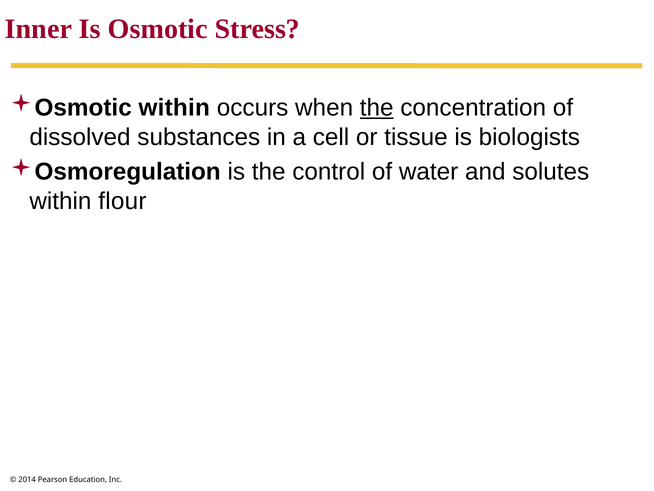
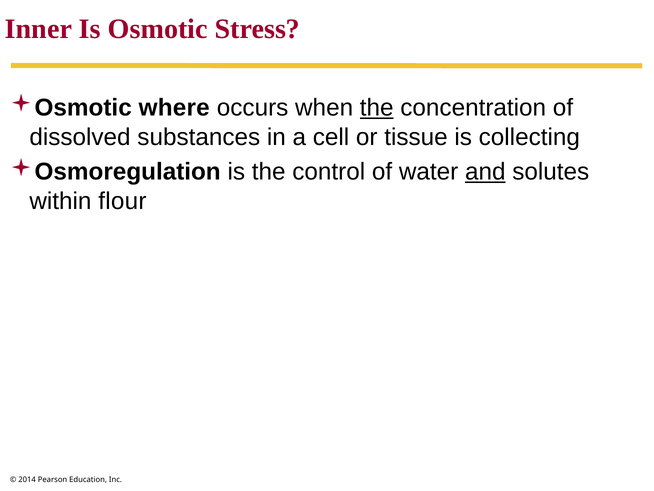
Osmotic within: within -> where
biologists: biologists -> collecting
and underline: none -> present
